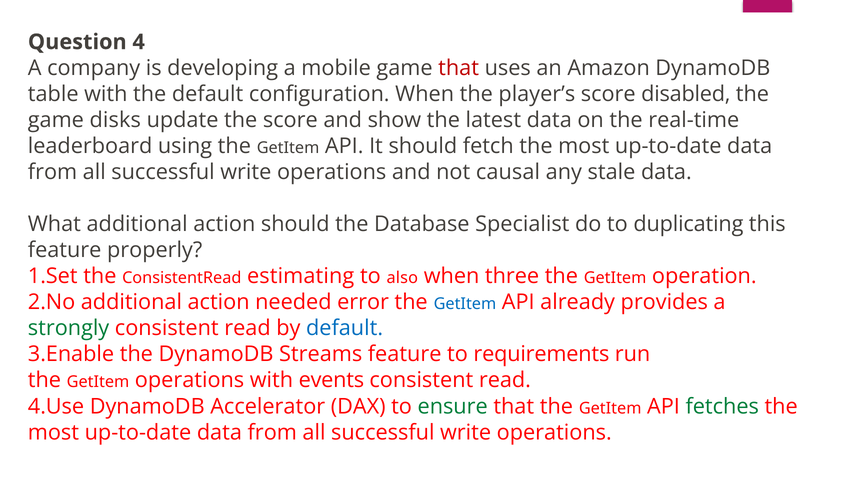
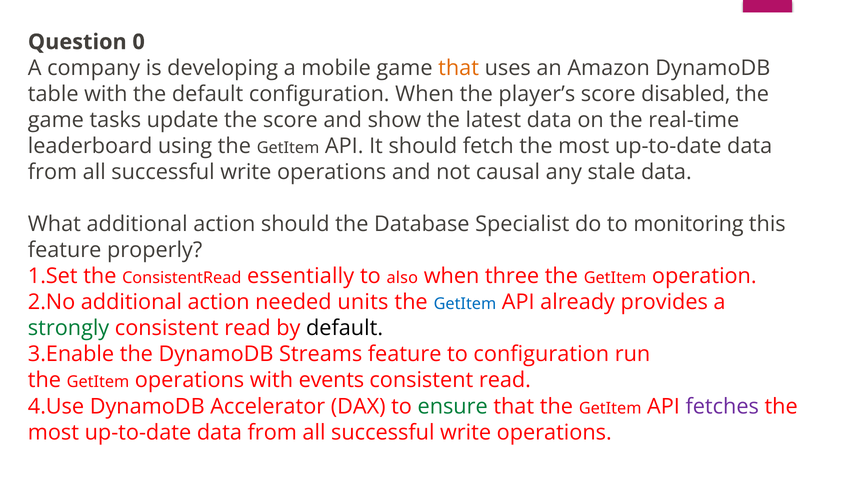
4: 4 -> 0
that at (459, 68) colour: red -> orange
disks: disks -> tasks
duplicating: duplicating -> monitoring
estimating: estimating -> essentially
error: error -> units
default at (345, 328) colour: blue -> black
to requirements: requirements -> configuration
fetches colour: green -> purple
